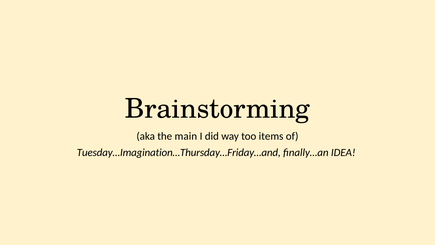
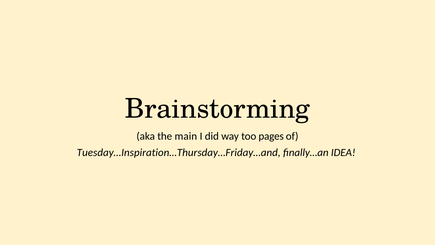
items: items -> pages
Tuesday…Imagination…Thursday…Friday…and: Tuesday…Imagination…Thursday…Friday…and -> Tuesday…Inspiration…Thursday…Friday…and
